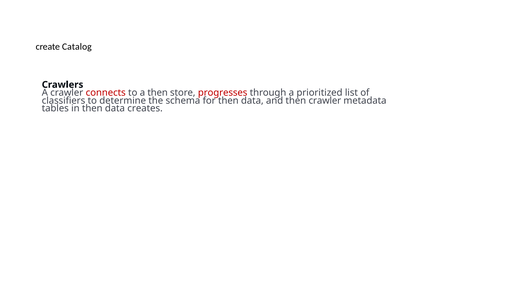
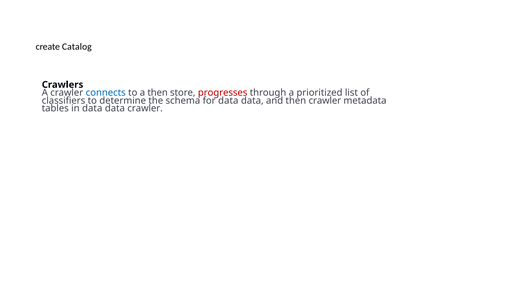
connects colour: red -> blue
for then: then -> data
in then: then -> data
data creates: creates -> crawler
